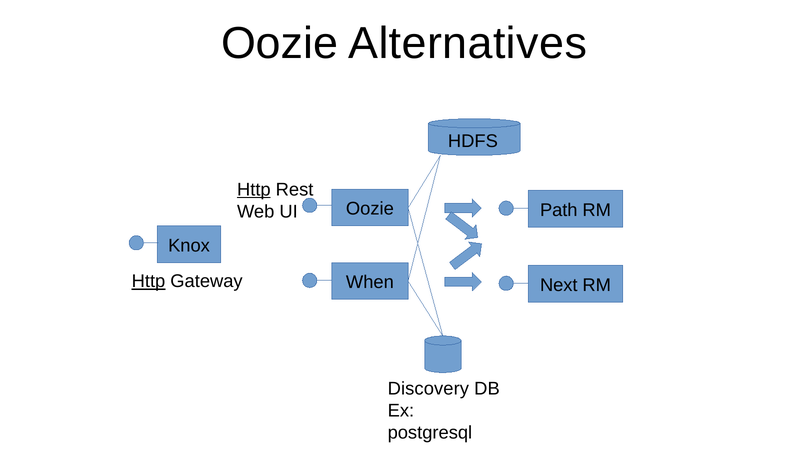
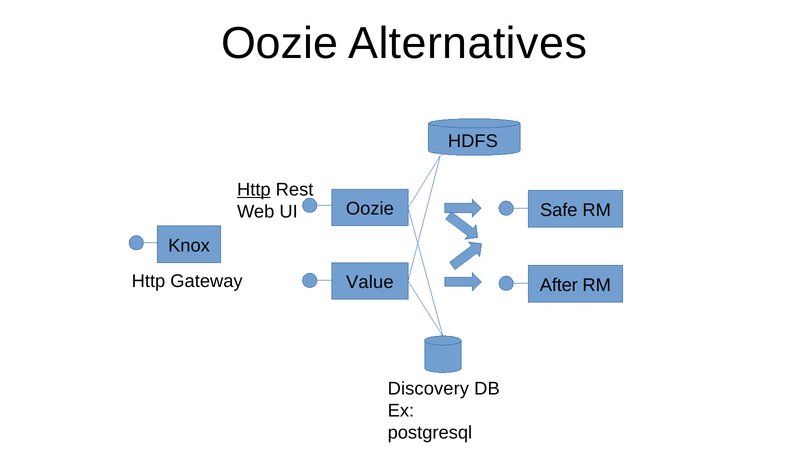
Path: Path -> Safe
Http at (148, 281) underline: present -> none
When: When -> Value
Next: Next -> After
